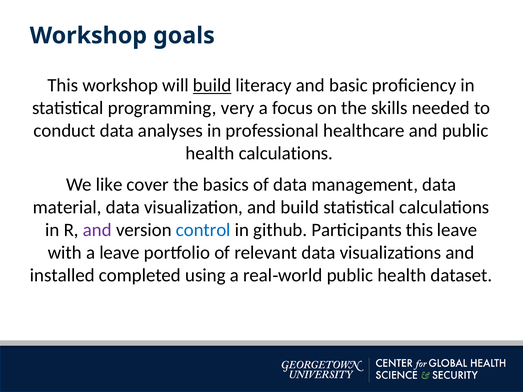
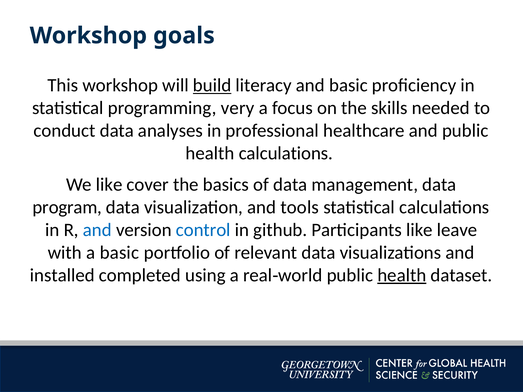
material: material -> program
and build: build -> tools
and at (97, 230) colour: purple -> blue
Participants this: this -> like
a leave: leave -> basic
health at (402, 275) underline: none -> present
